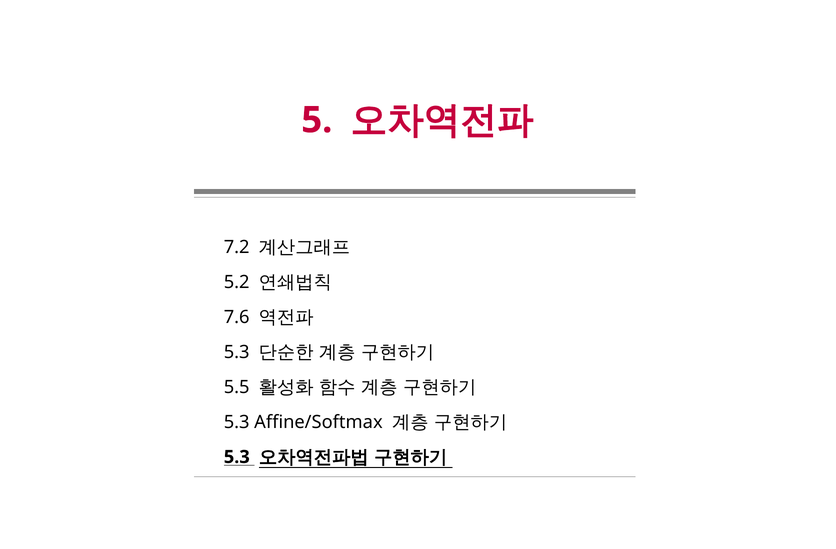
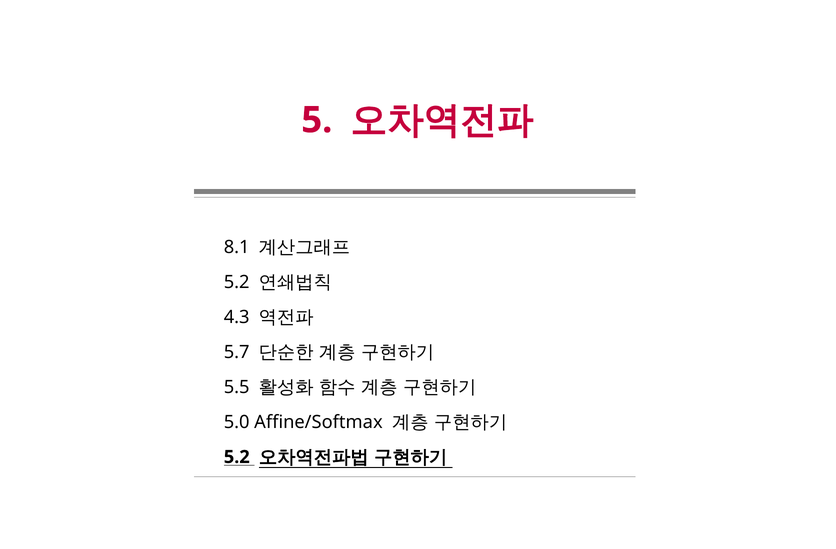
7.2: 7.2 -> 8.1
7.6: 7.6 -> 4.3
5.3 at (237, 352): 5.3 -> 5.7
5.3 at (237, 422): 5.3 -> 5.0
5.3 at (237, 457): 5.3 -> 5.2
